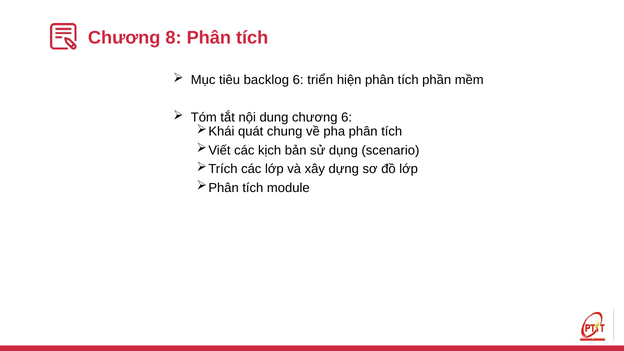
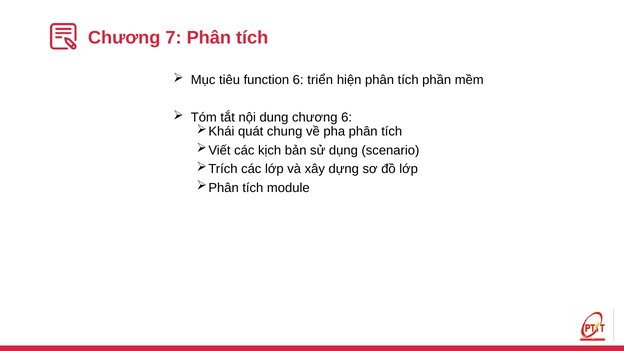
8: 8 -> 7
backlog: backlog -> function
